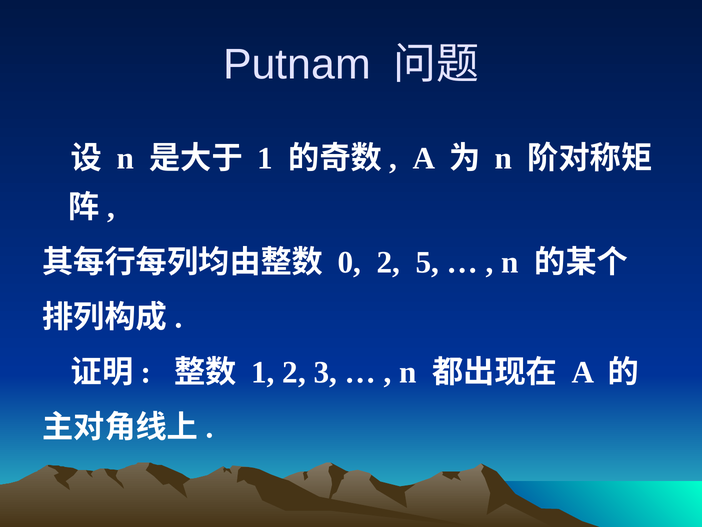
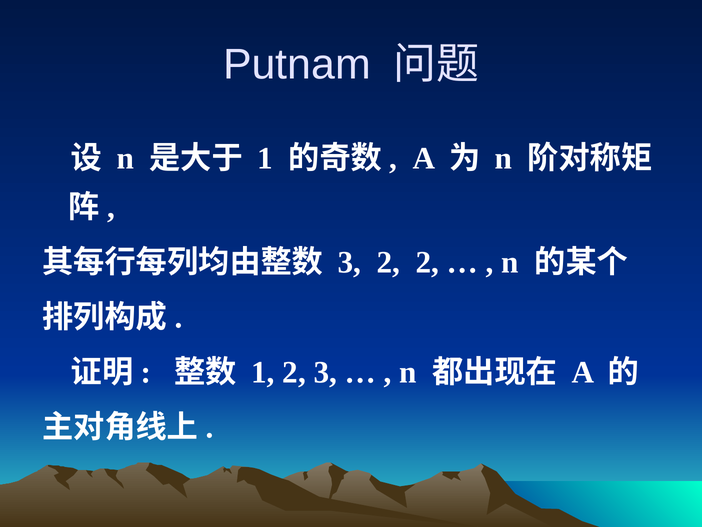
0 at (349, 262): 0 -> 3
2 5: 5 -> 2
